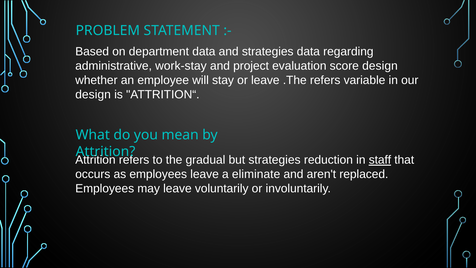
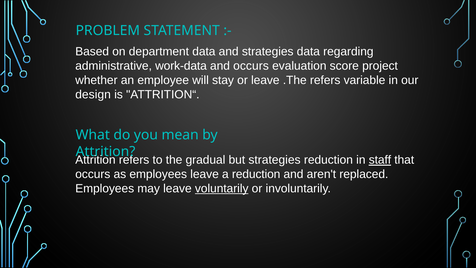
work-stay: work-stay -> work-data
and project: project -> occurs
score design: design -> project
a eliminate: eliminate -> reduction
voluntarily underline: none -> present
